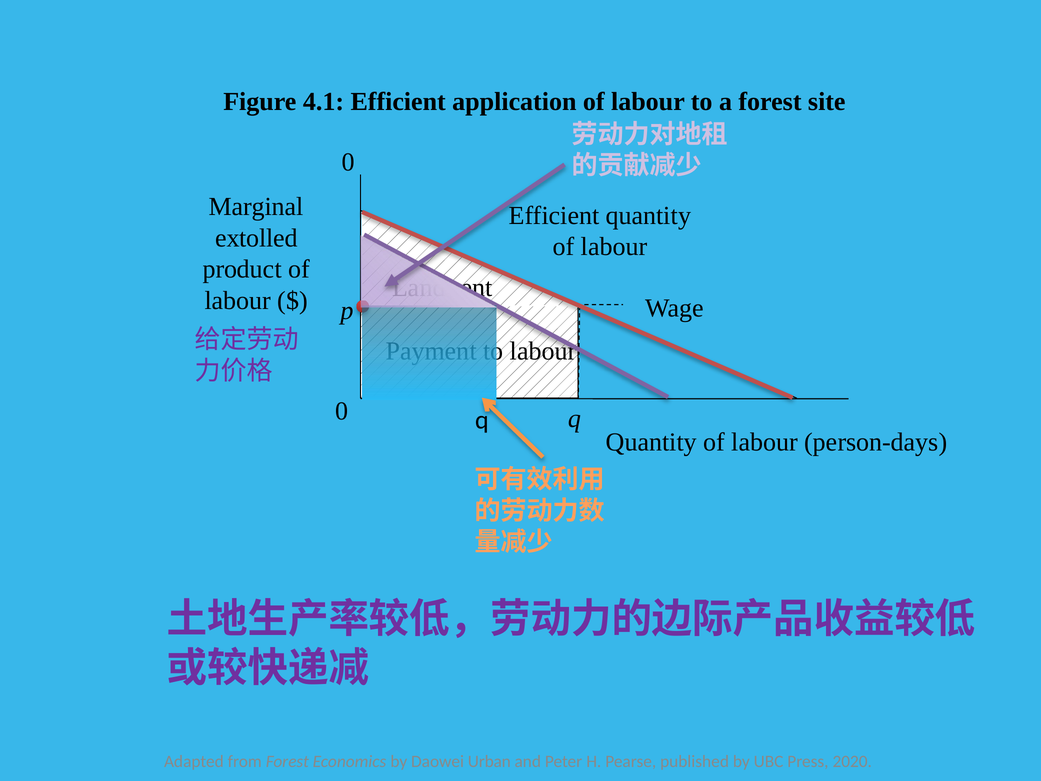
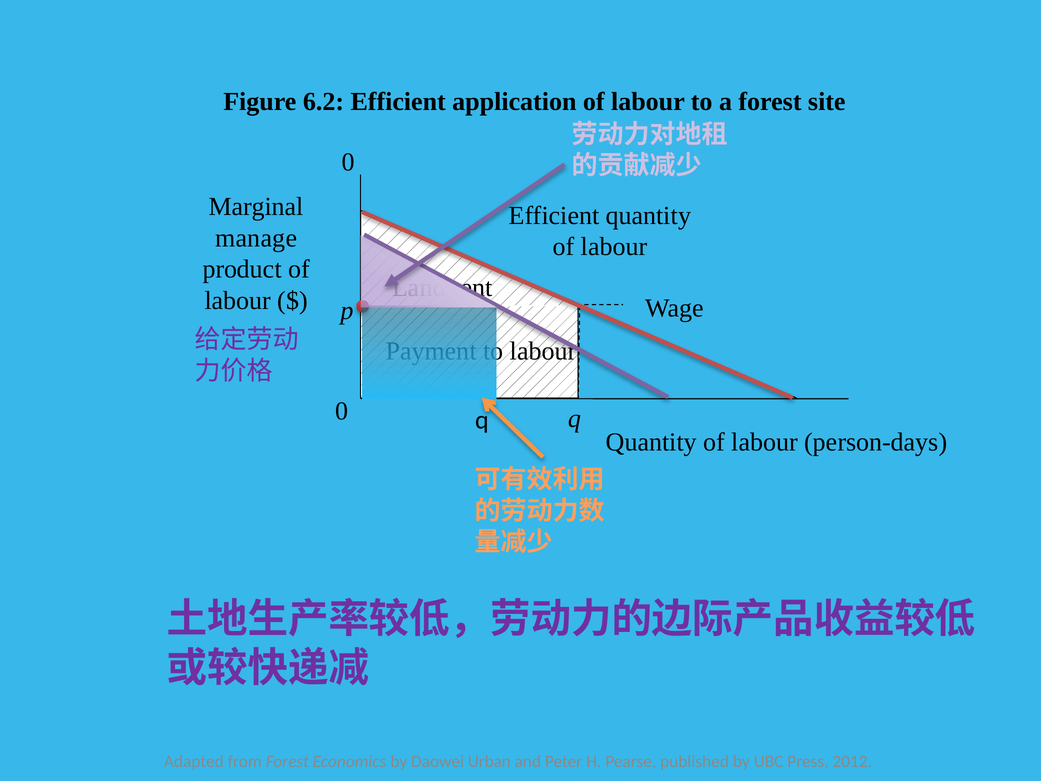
4.1: 4.1 -> 6.2
extolled: extolled -> manage
2020: 2020 -> 2012
